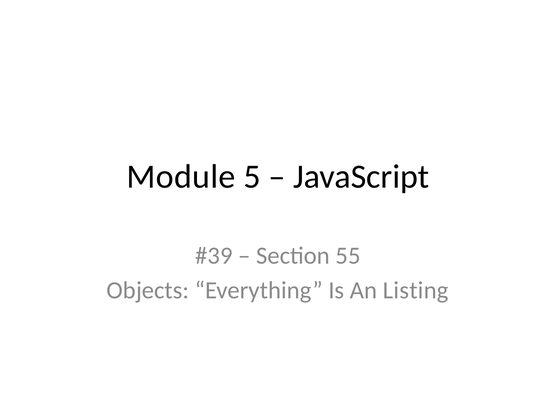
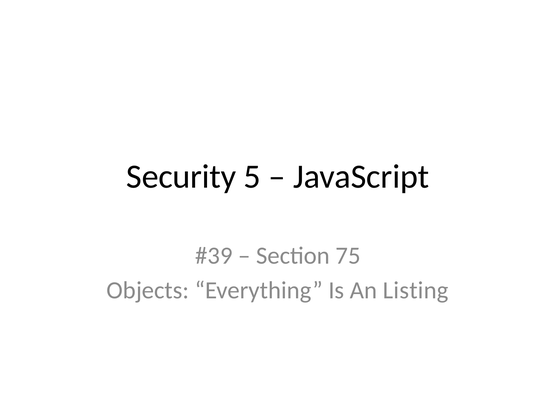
Module: Module -> Security
55: 55 -> 75
